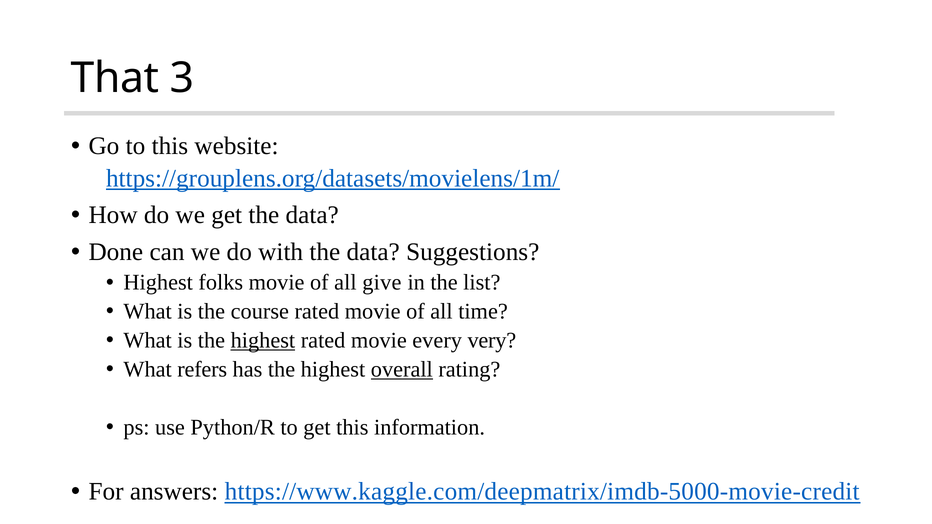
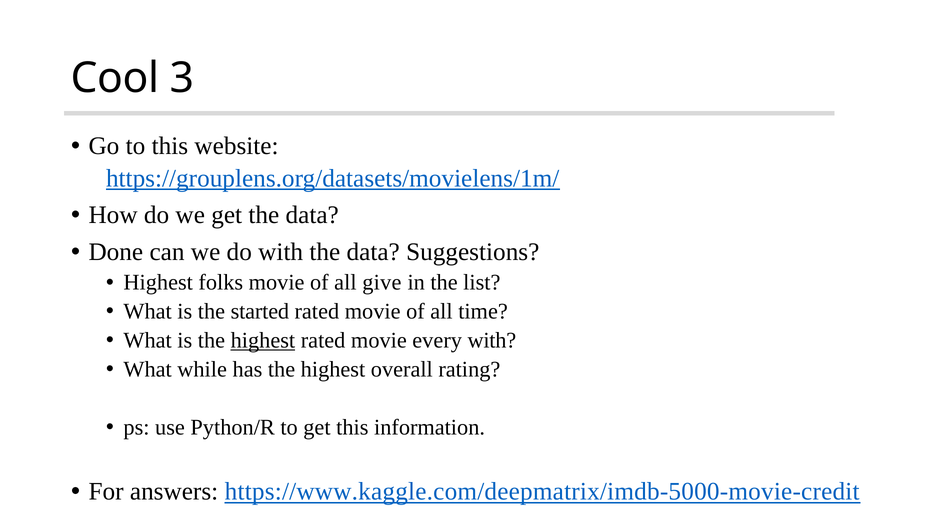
That: That -> Cool
course: course -> started
every very: very -> with
refers: refers -> while
overall underline: present -> none
